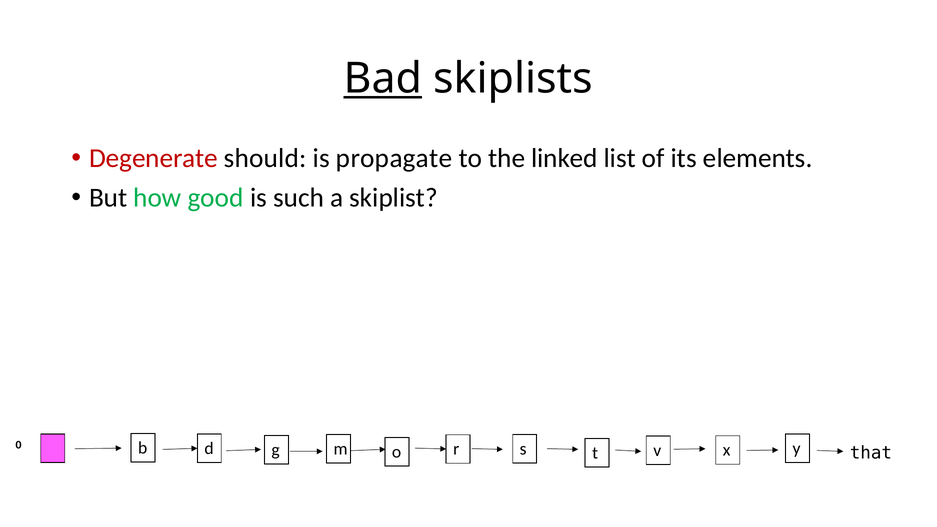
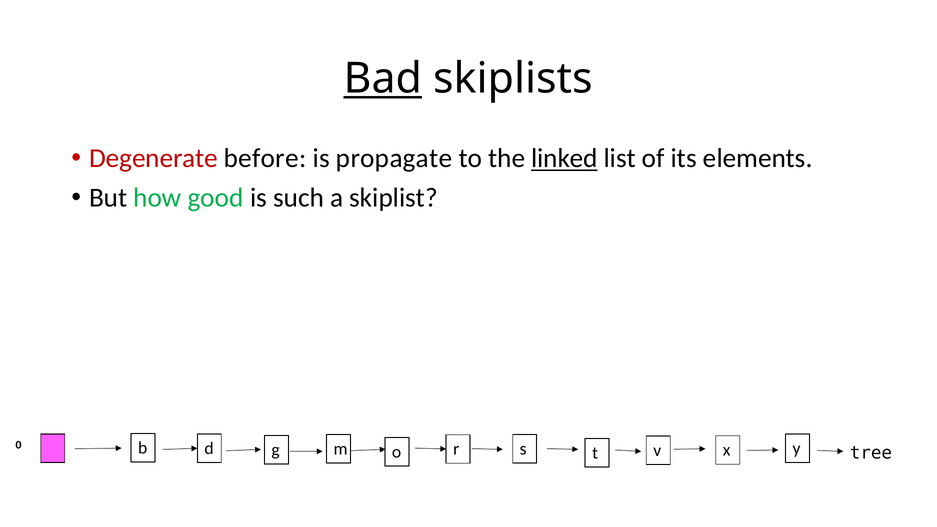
should: should -> before
linked underline: none -> present
that: that -> tree
